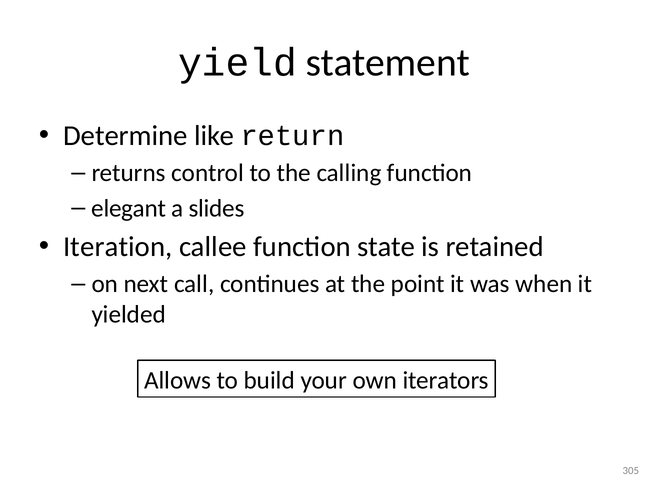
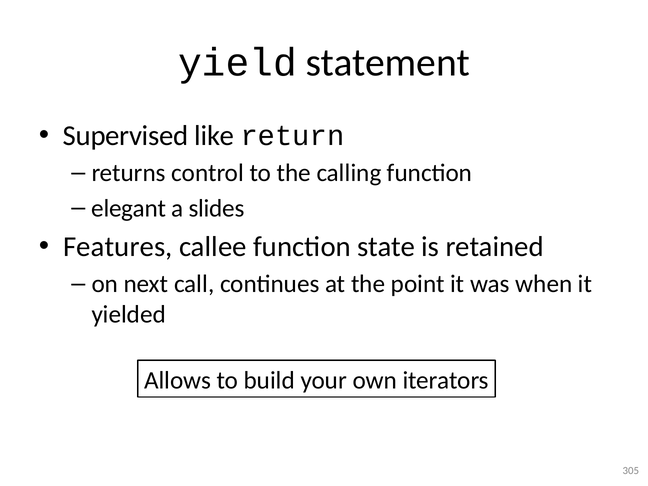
Determine: Determine -> Supervised
Iteration: Iteration -> Features
